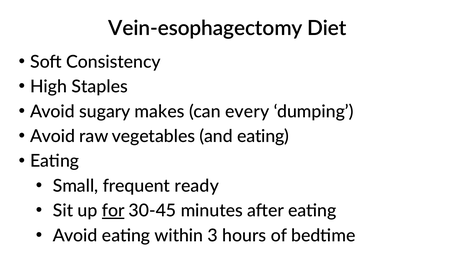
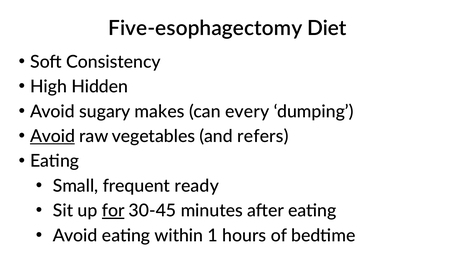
Vein-esophagectomy: Vein-esophagectomy -> Five-esophagectomy
Staples: Staples -> Hidden
Avoid at (53, 137) underline: none -> present
and eating: eating -> refers
3: 3 -> 1
